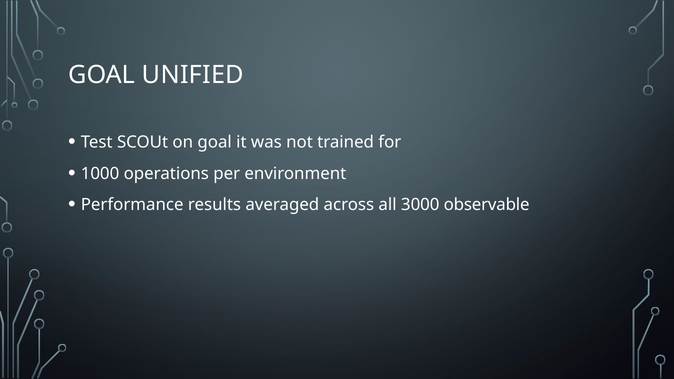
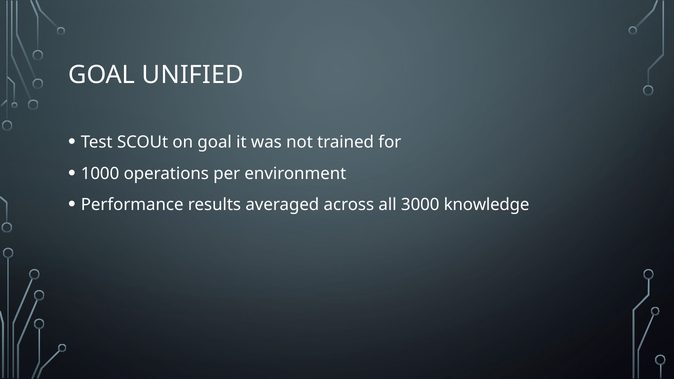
observable: observable -> knowledge
